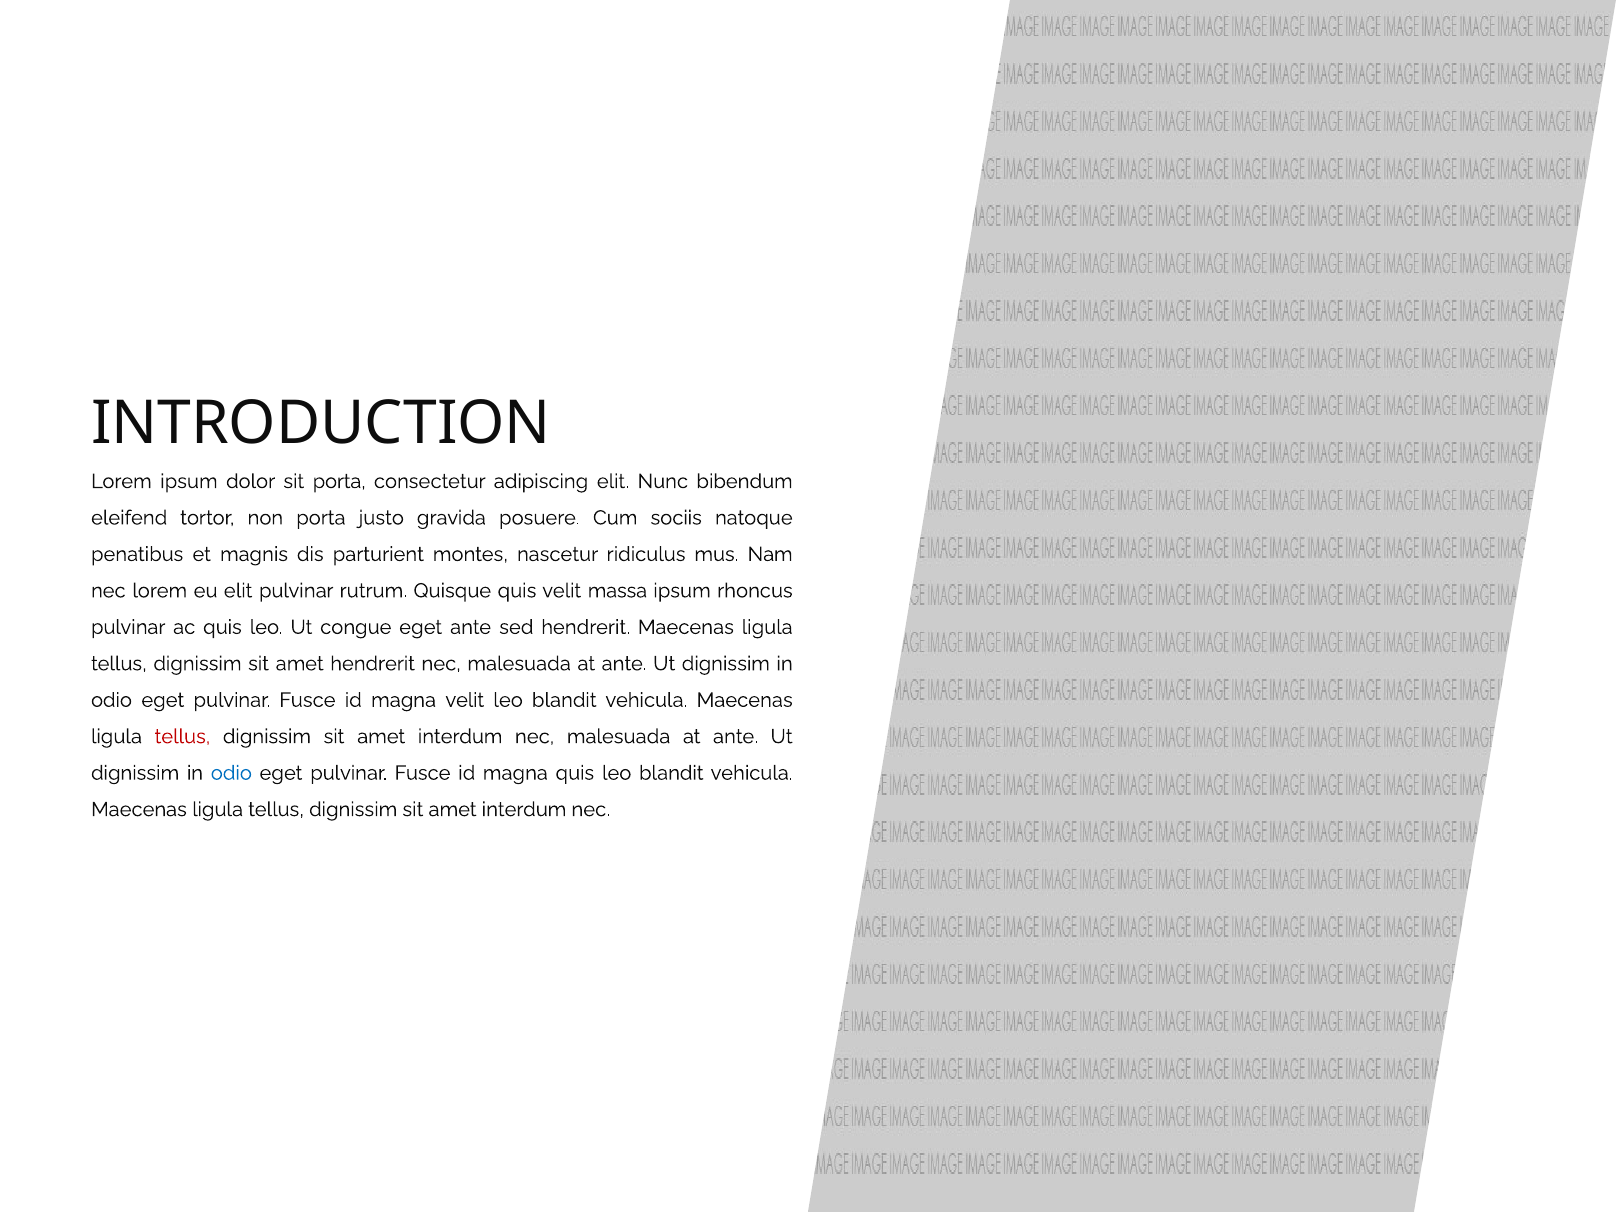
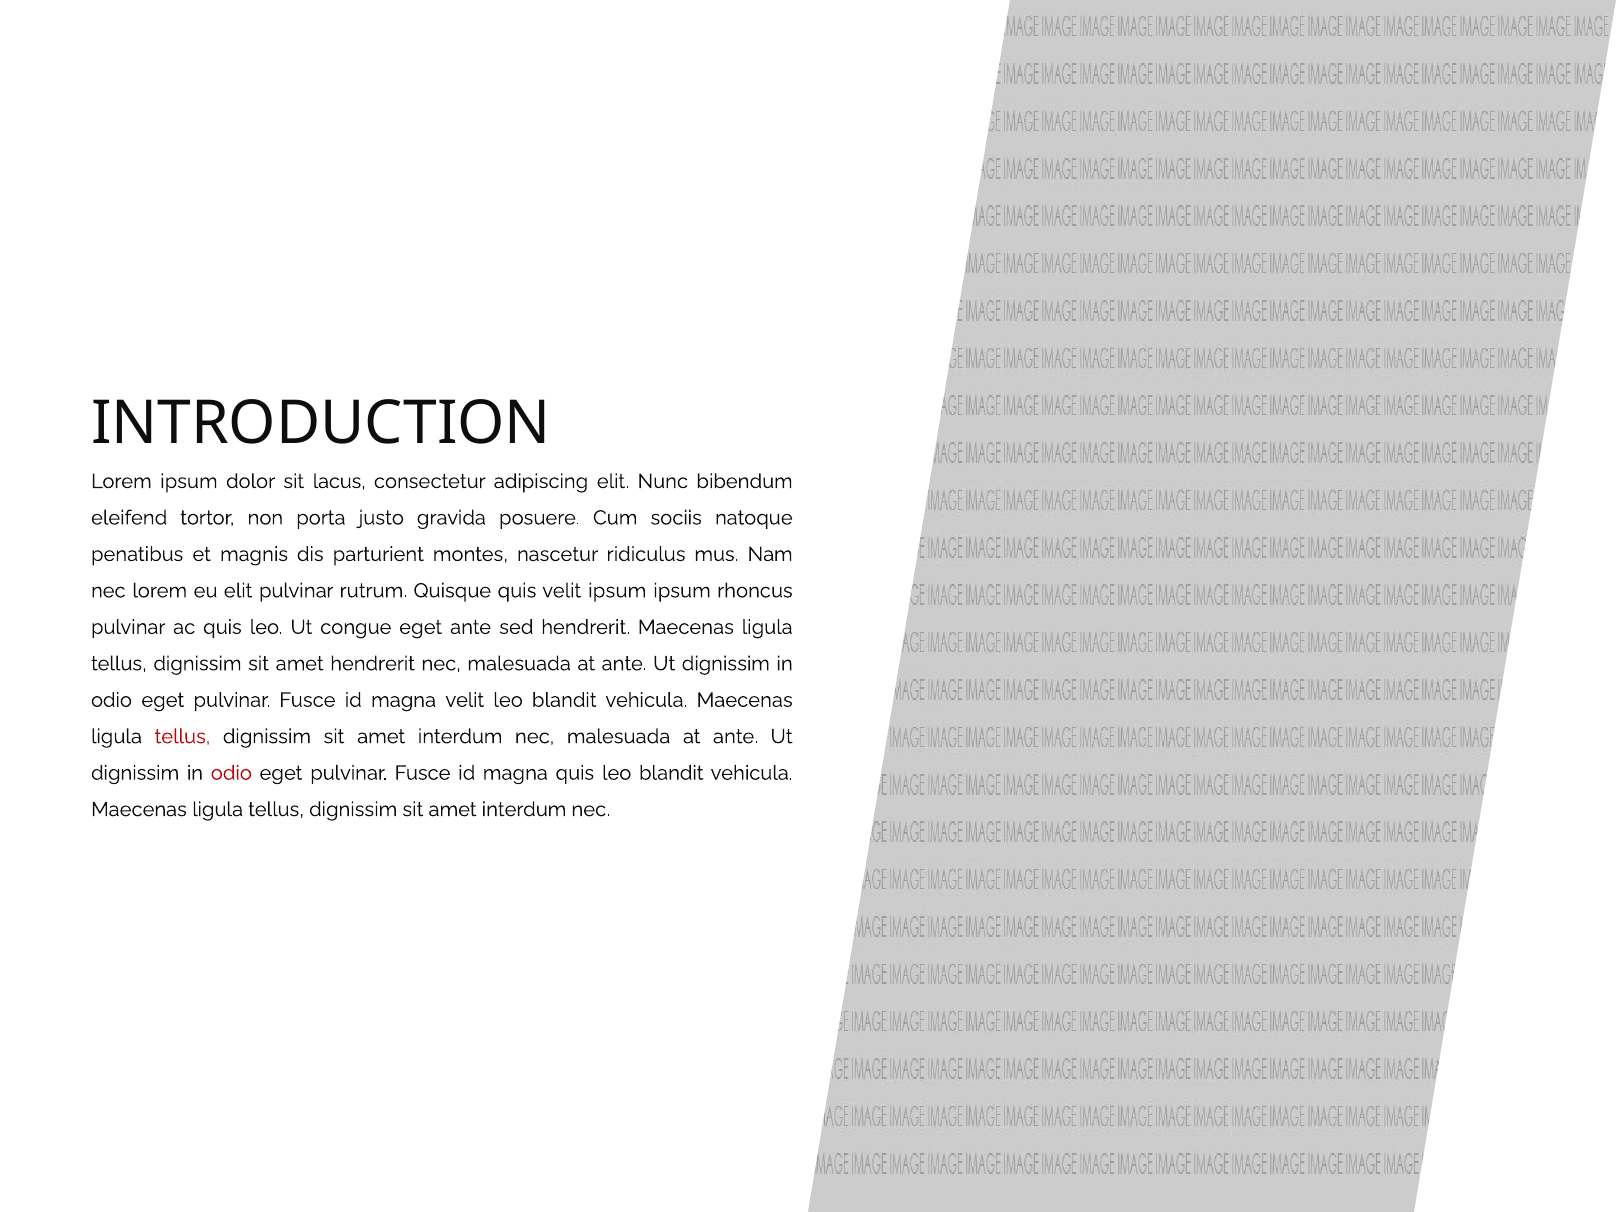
sit porta: porta -> lacus
velit massa: massa -> ipsum
odio at (231, 773) colour: blue -> red
